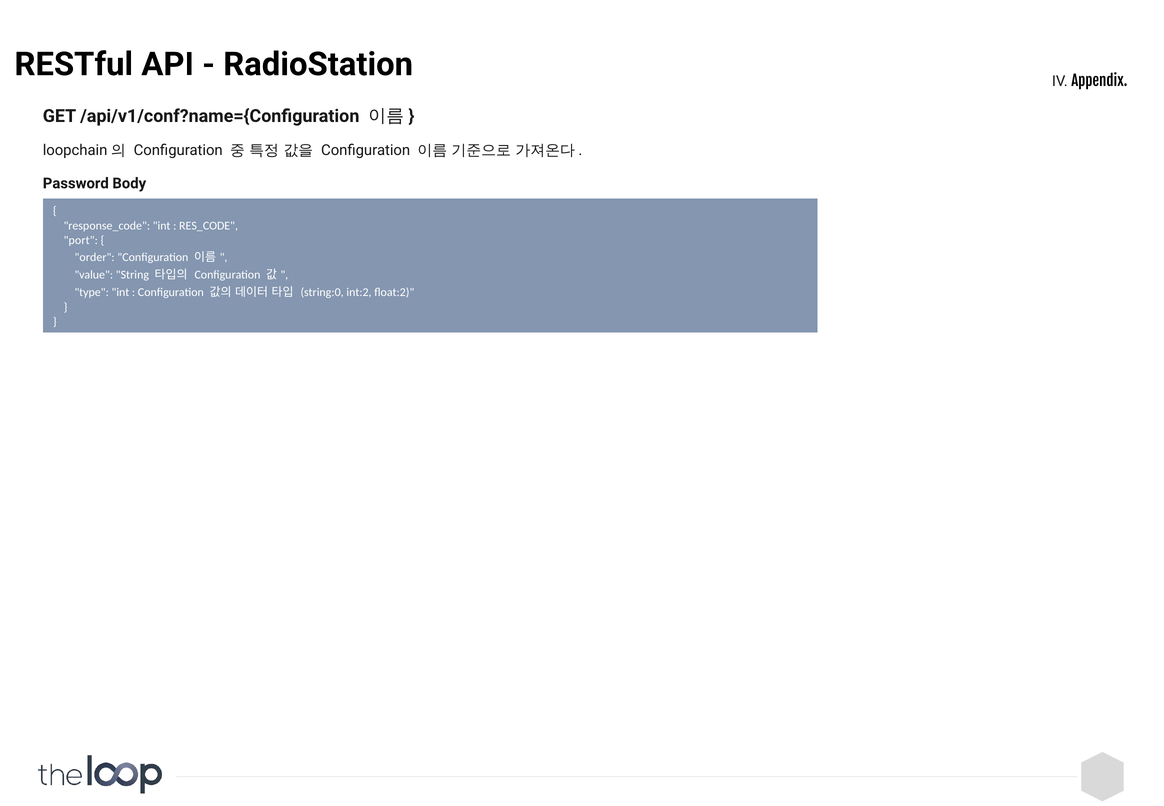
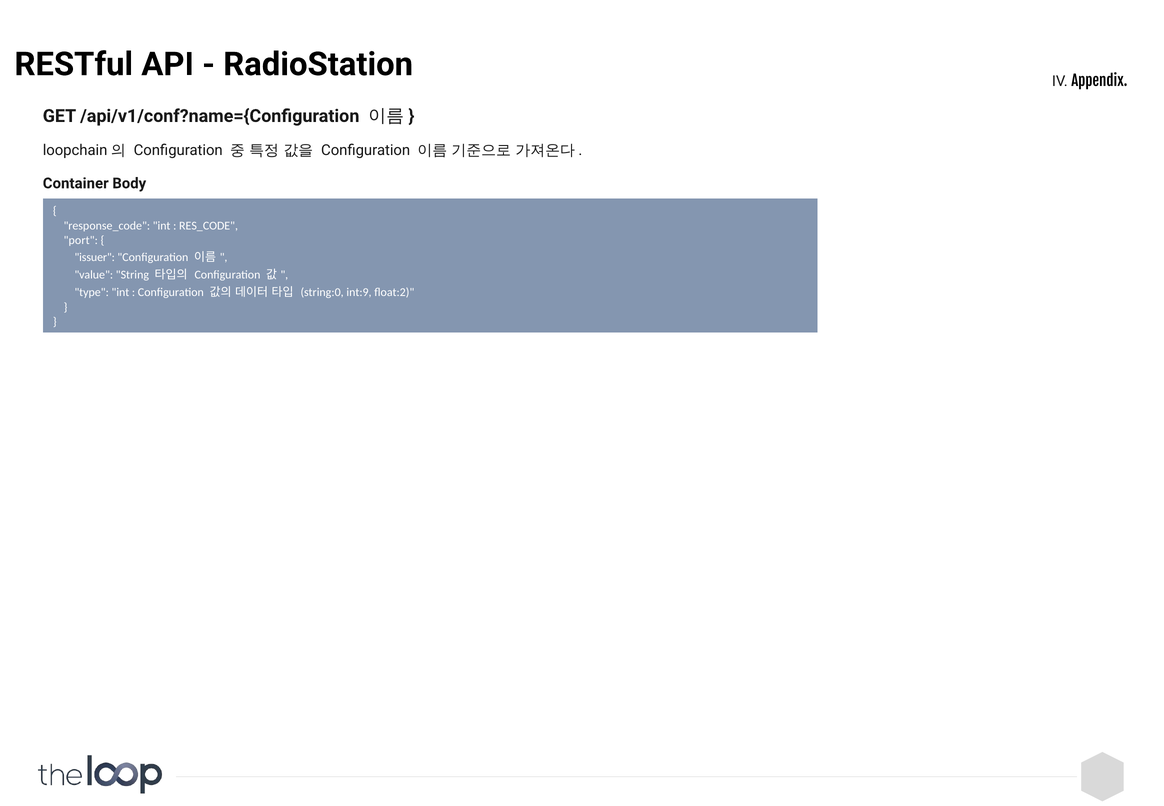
Password: Password -> Container
order: order -> issuer
int:2: int:2 -> int:9
